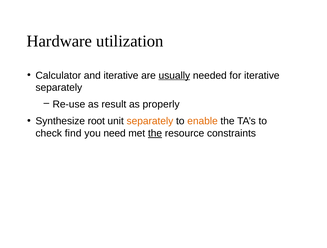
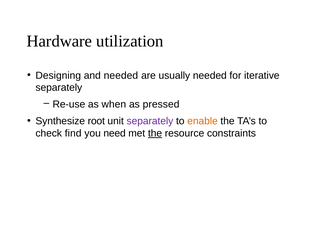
Calculator: Calculator -> Designing
and iterative: iterative -> needed
usually underline: present -> none
result: result -> when
properly: properly -> pressed
separately at (150, 121) colour: orange -> purple
